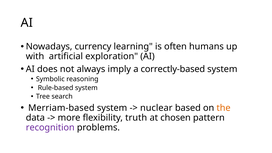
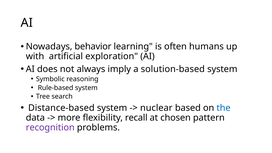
currency: currency -> behavior
correctly-based: correctly-based -> solution-based
Merriam-based: Merriam-based -> Distance-based
the colour: orange -> blue
truth: truth -> recall
